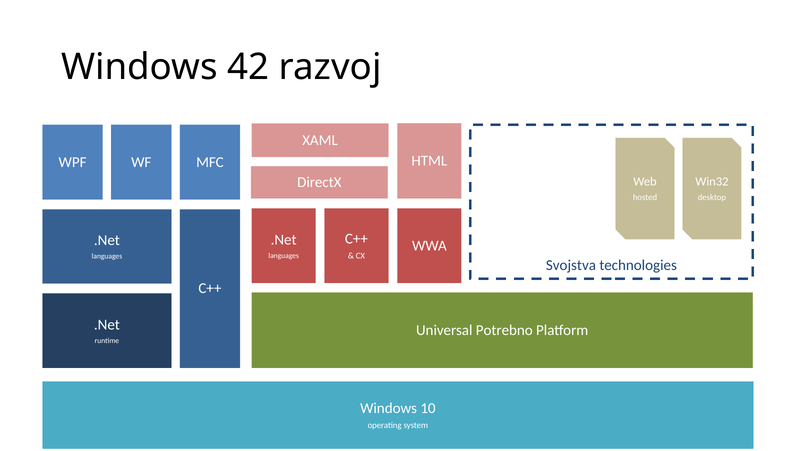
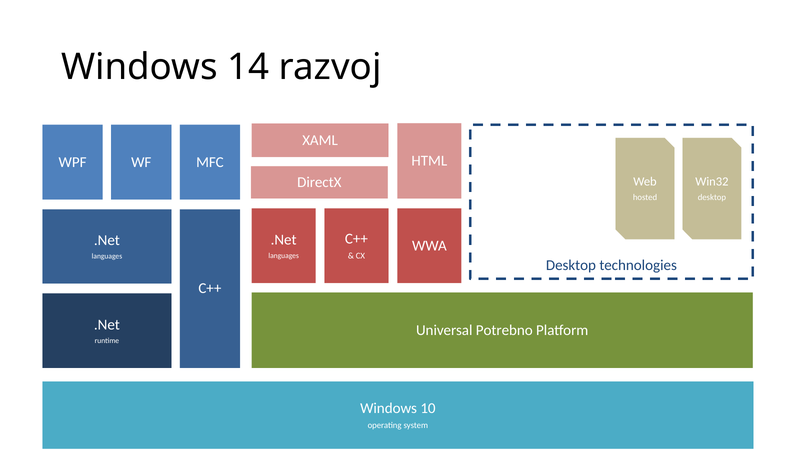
42: 42 -> 14
Svojstva at (571, 265): Svojstva -> Desktop
